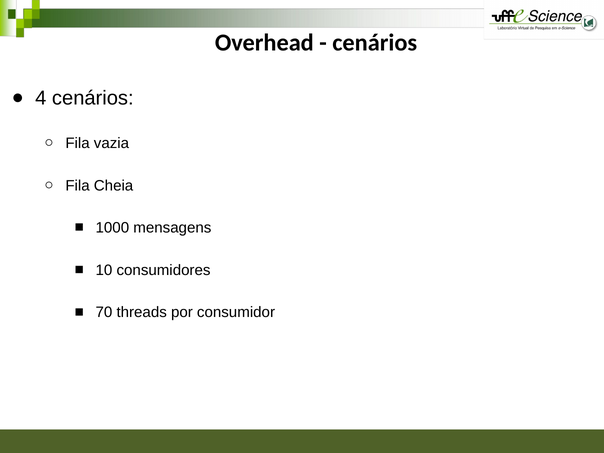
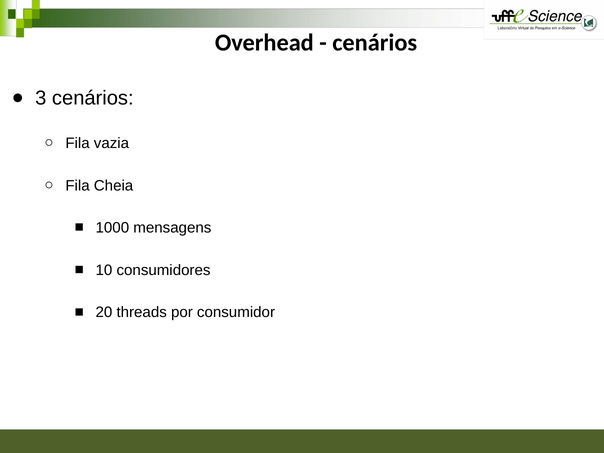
4: 4 -> 3
70: 70 -> 20
